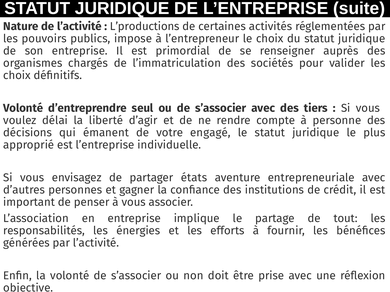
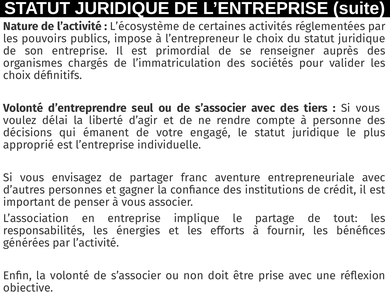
L’productions: L’productions -> L’écosystème
états: états -> franc
